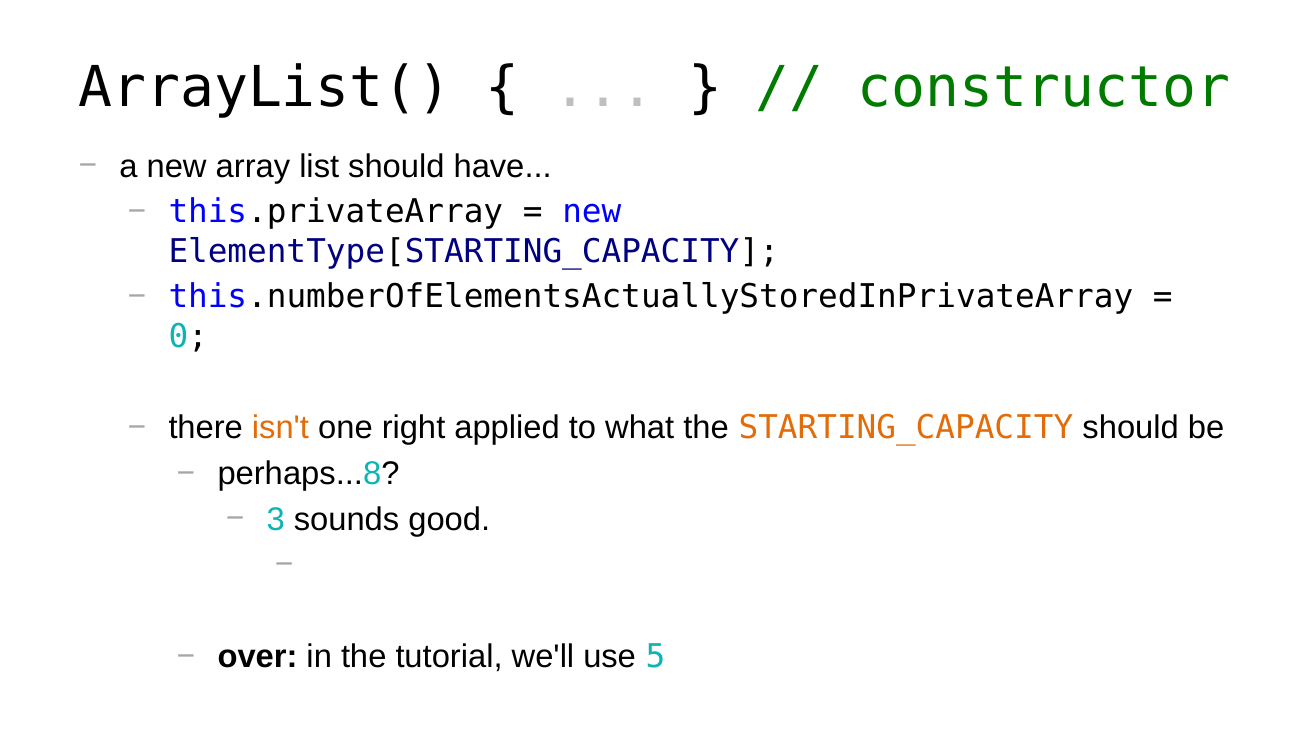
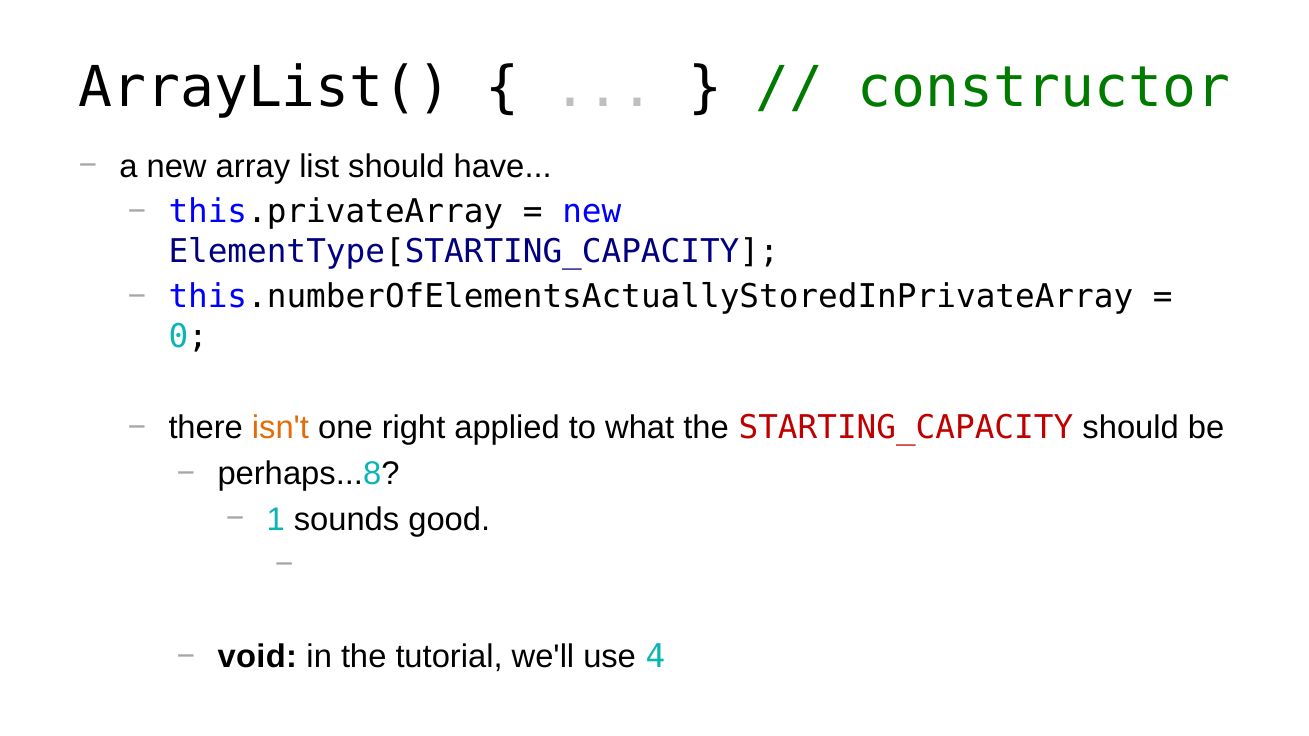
STARTING_CAPACITY colour: orange -> red
3: 3 -> 1
over: over -> void
5: 5 -> 4
